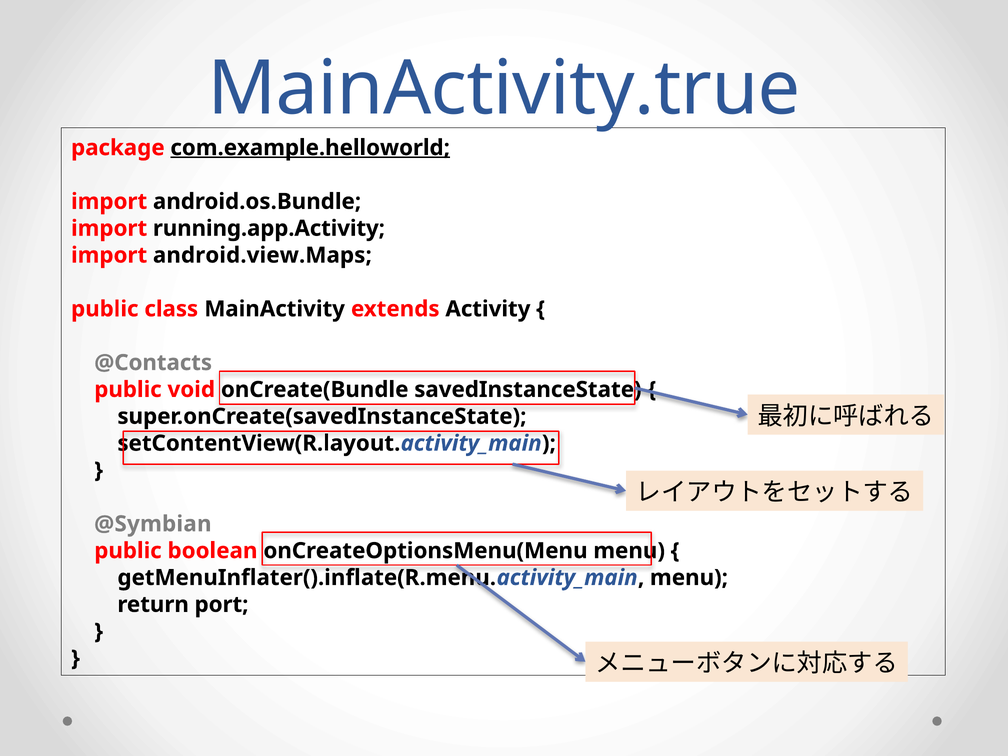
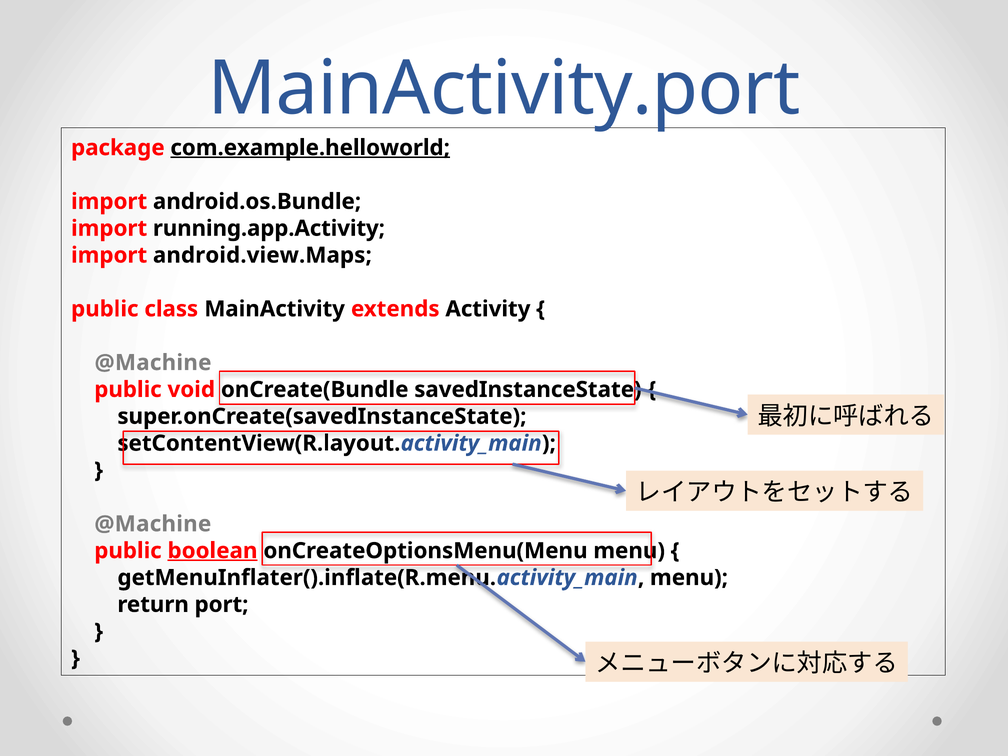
MainActivity.true: MainActivity.true -> MainActivity.port
@Contacts at (153, 363): @Contacts -> @Machine
@Symbian at (153, 524): @Symbian -> @Machine
boolean underline: none -> present
